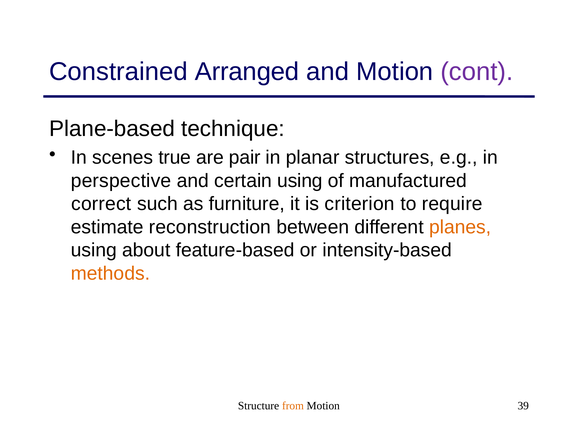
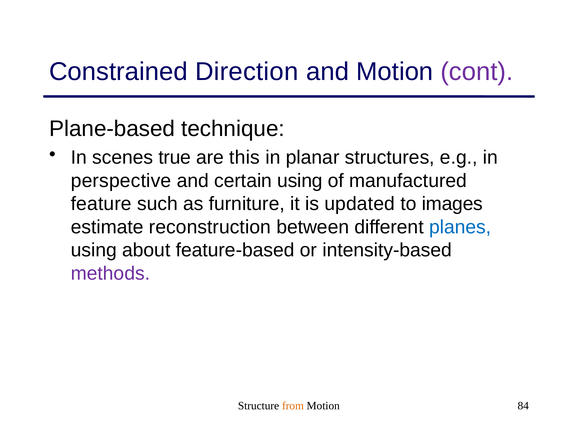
Arranged: Arranged -> Direction
pair: pair -> this
correct: correct -> feature
criterion: criterion -> updated
require: require -> images
planes colour: orange -> blue
methods colour: orange -> purple
39: 39 -> 84
